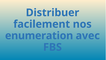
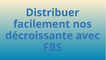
enumeration: enumeration -> décroissante
